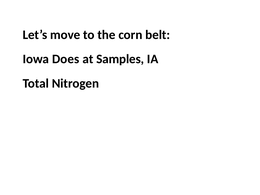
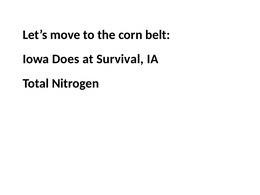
Samples: Samples -> Survival
